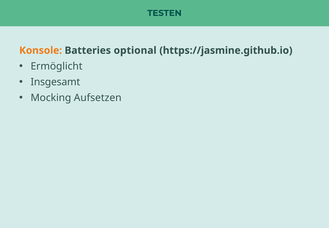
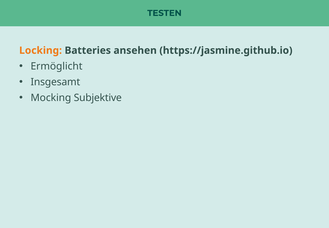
Konsole: Konsole -> Locking
optional: optional -> ansehen
Aufsetzen: Aufsetzen -> Subjektive
